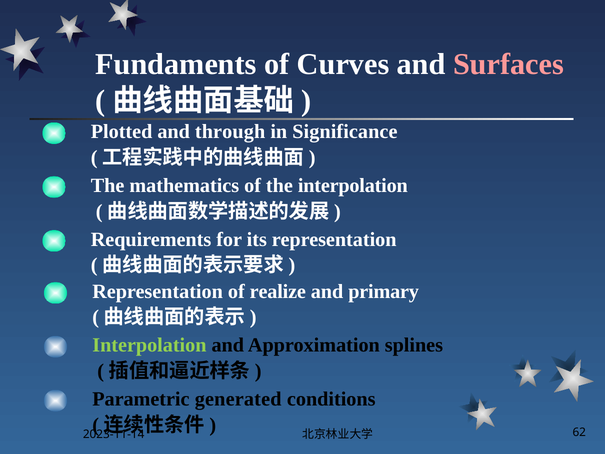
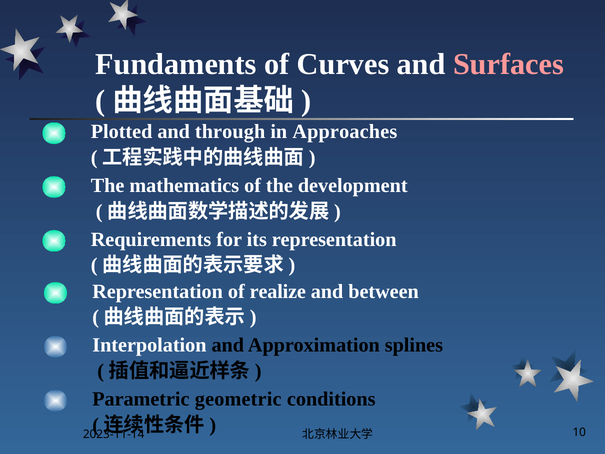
Significance: Significance -> Approaches
the interpolation: interpolation -> development
primary: primary -> between
Interpolation at (149, 345) colour: light green -> white
generated: generated -> geometric
62: 62 -> 10
